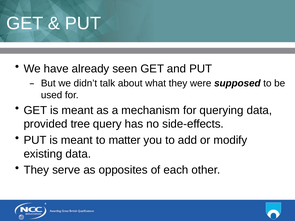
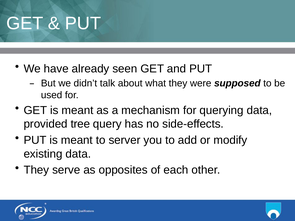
matter: matter -> server
